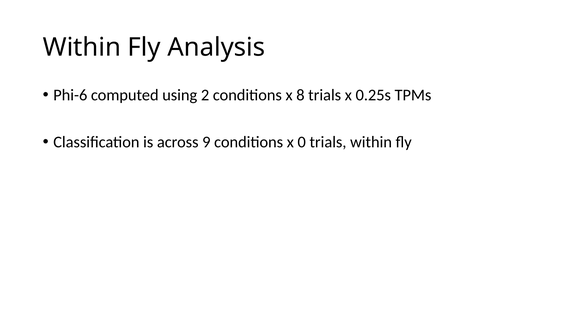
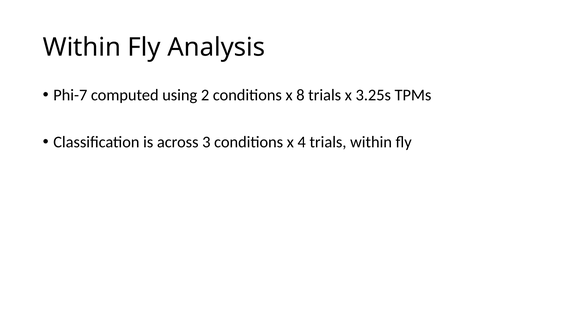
Phi-6: Phi-6 -> Phi-7
0.25s: 0.25s -> 3.25s
9: 9 -> 3
0: 0 -> 4
